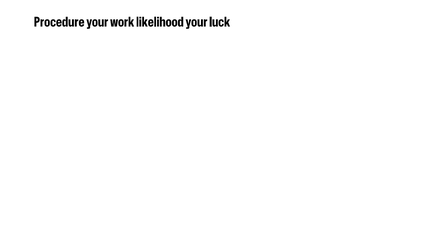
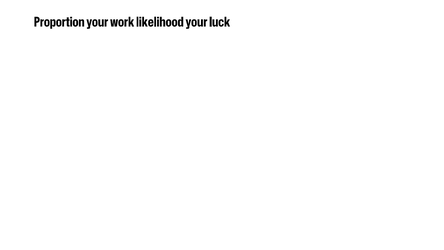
Procedure: Procedure -> Proportion
